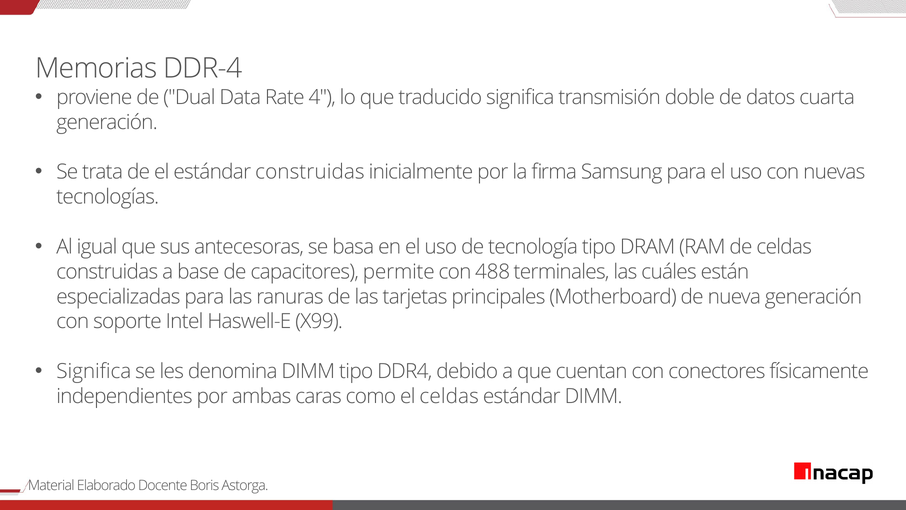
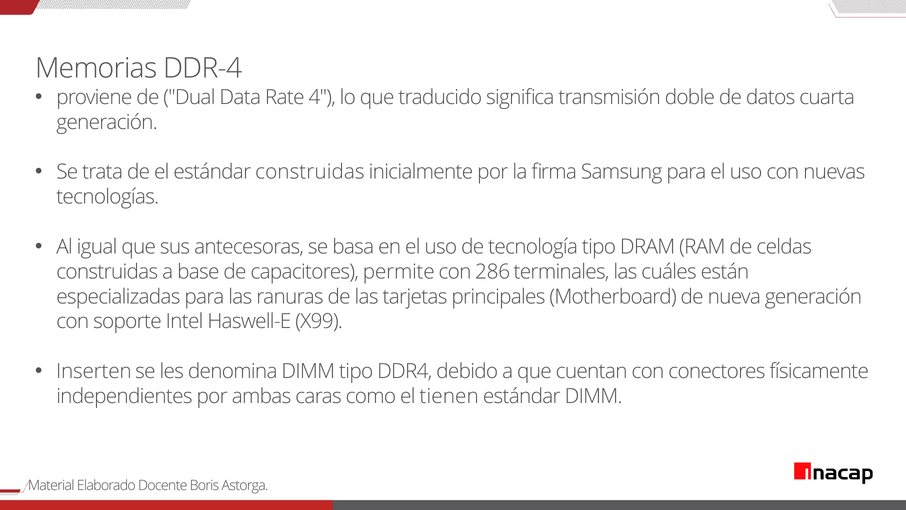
488: 488 -> 286
Significa at (94, 371): Significa -> Inserten
el celdas: celdas -> tienen
